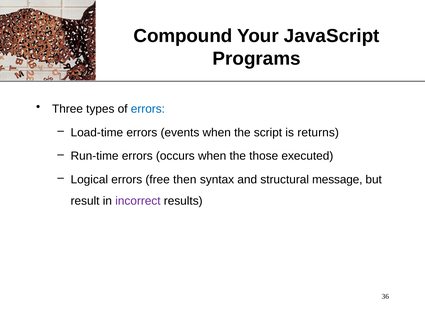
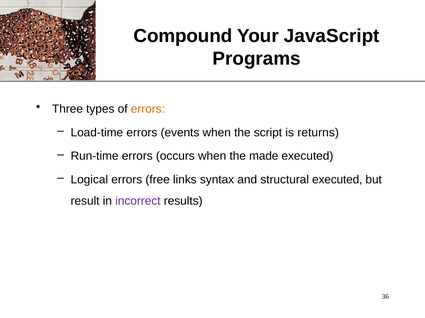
errors at (148, 109) colour: blue -> orange
those: those -> made
then: then -> links
structural message: message -> executed
